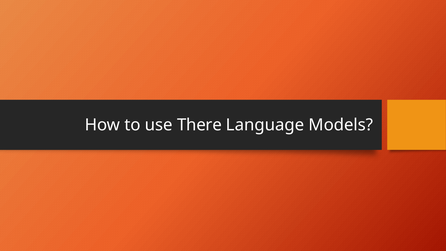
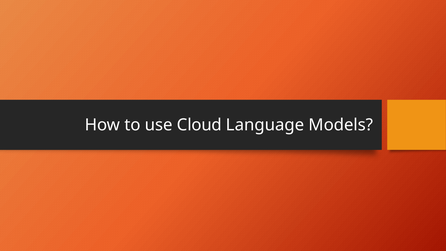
There: There -> Cloud
